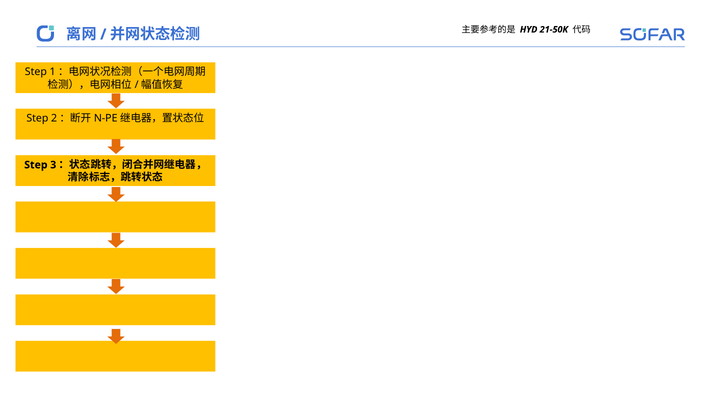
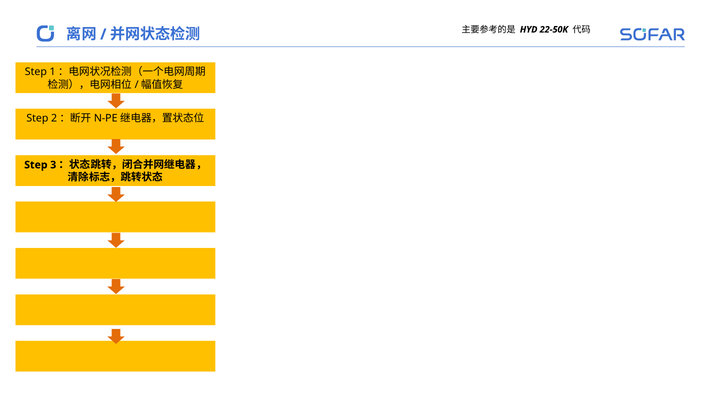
21-50K: 21-50K -> 22-50K
